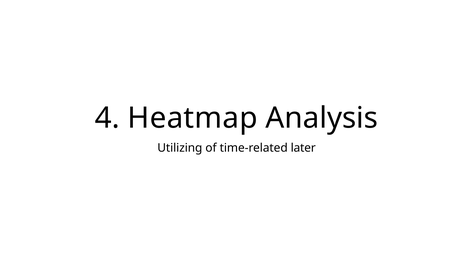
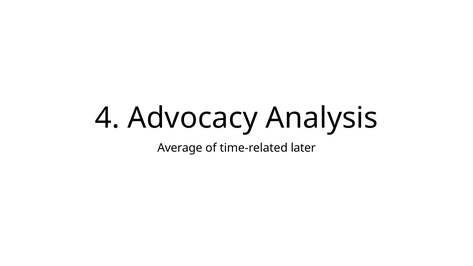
Heatmap: Heatmap -> Advocacy
Utilizing: Utilizing -> Average
